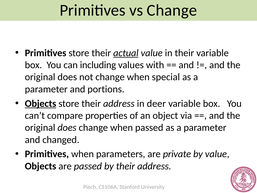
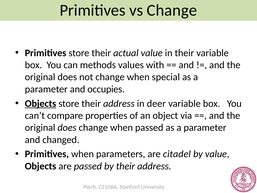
actual underline: present -> none
including: including -> methods
portions: portions -> occupies
private: private -> citadel
